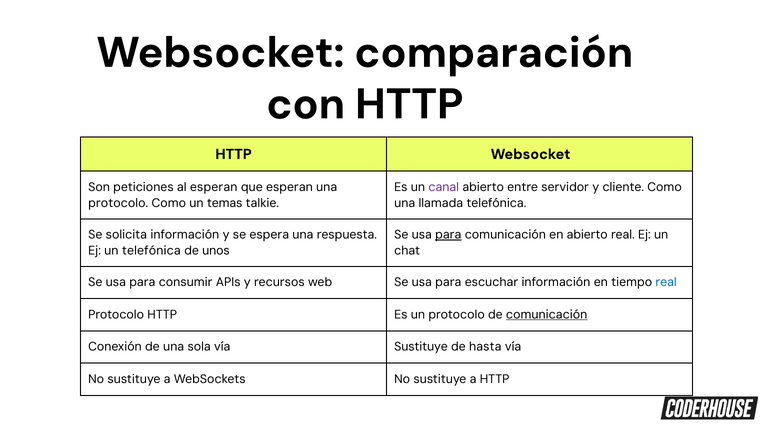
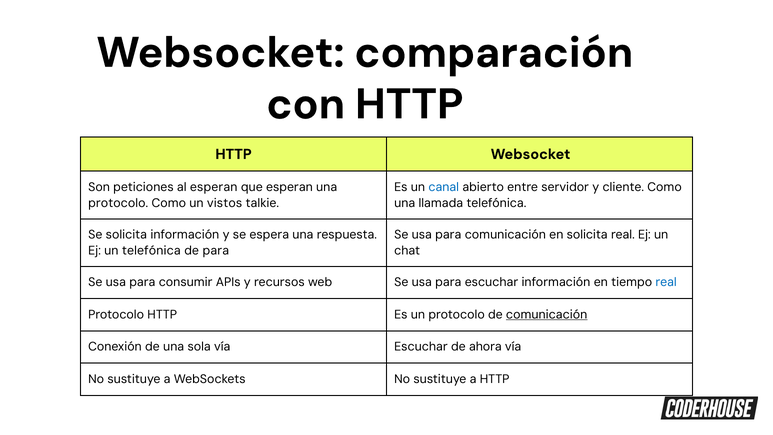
canal colour: purple -> blue
temas: temas -> vistos
para at (448, 235) underline: present -> none
en abierto: abierto -> solicita
de unos: unos -> para
vía Sustituye: Sustituye -> Escuchar
hasta: hasta -> ahora
